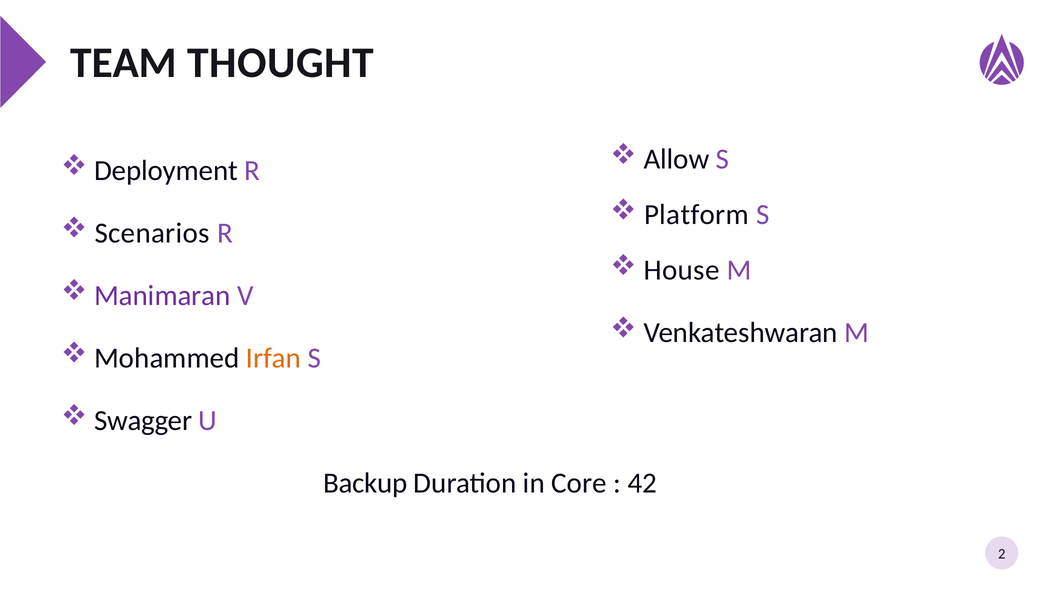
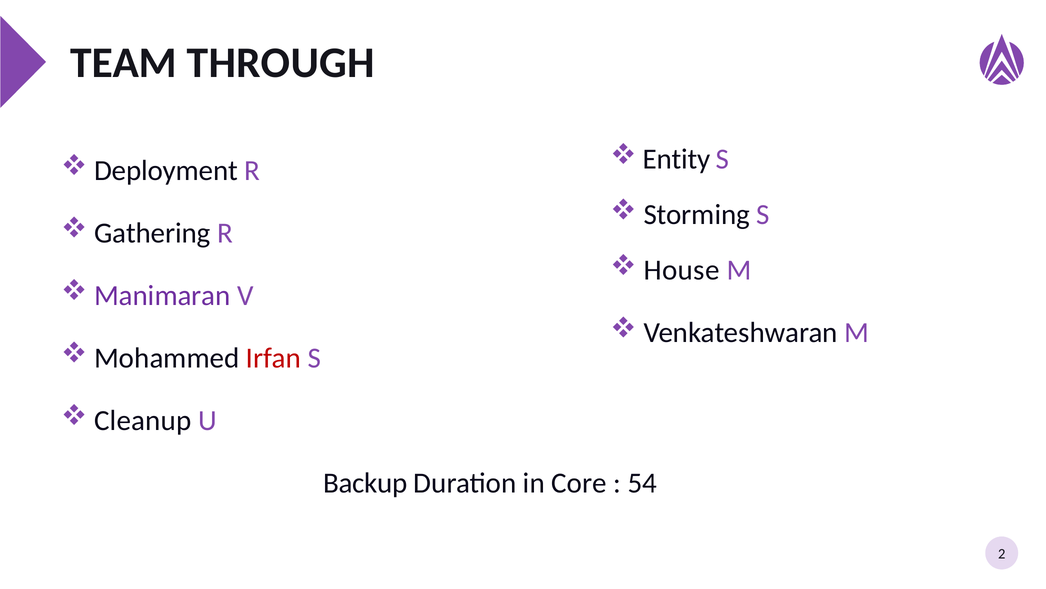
THOUGHT: THOUGHT -> THROUGH
Allow: Allow -> Entity
Platform: Platform -> Storming
Scenarios: Scenarios -> Gathering
Irfan colour: orange -> red
Swagger: Swagger -> Cleanup
42: 42 -> 54
